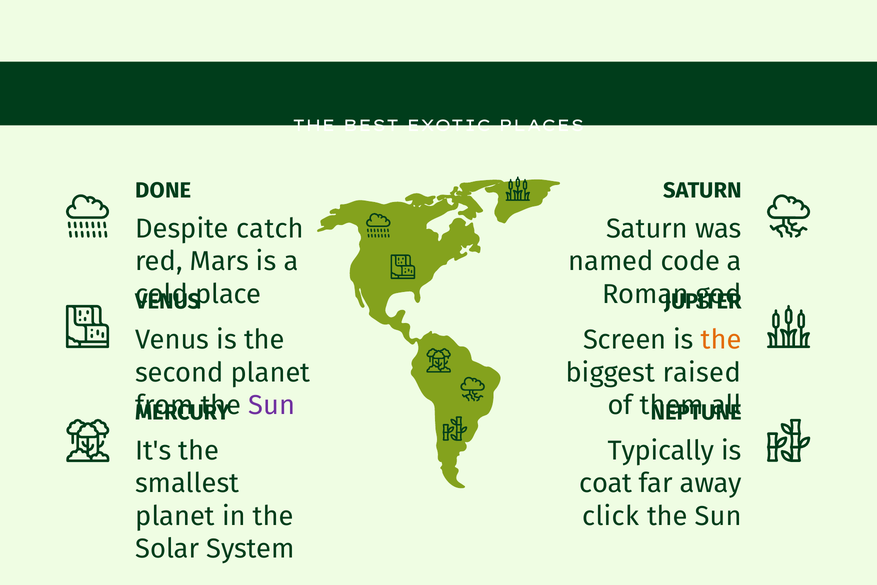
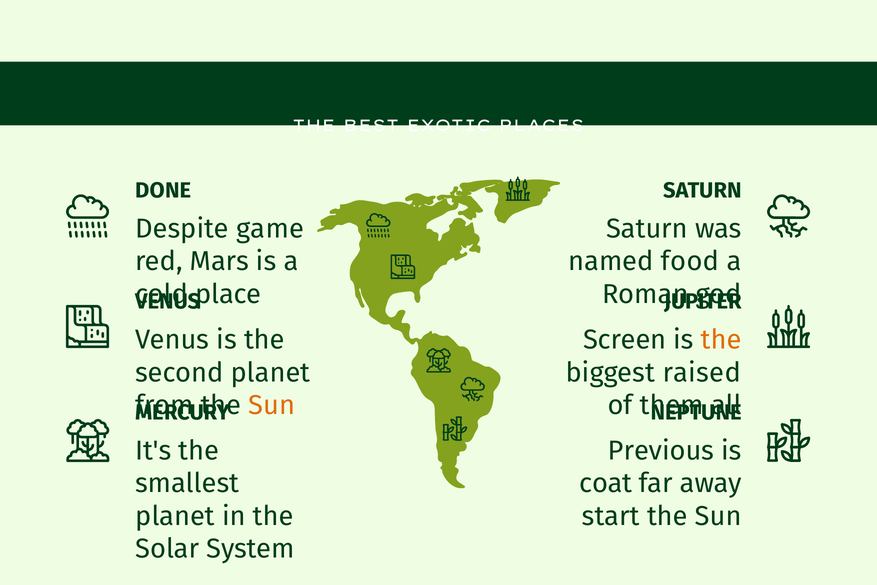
catch: catch -> game
code: code -> food
Sun at (272, 405) colour: purple -> orange
Typically: Typically -> Previous
click: click -> start
